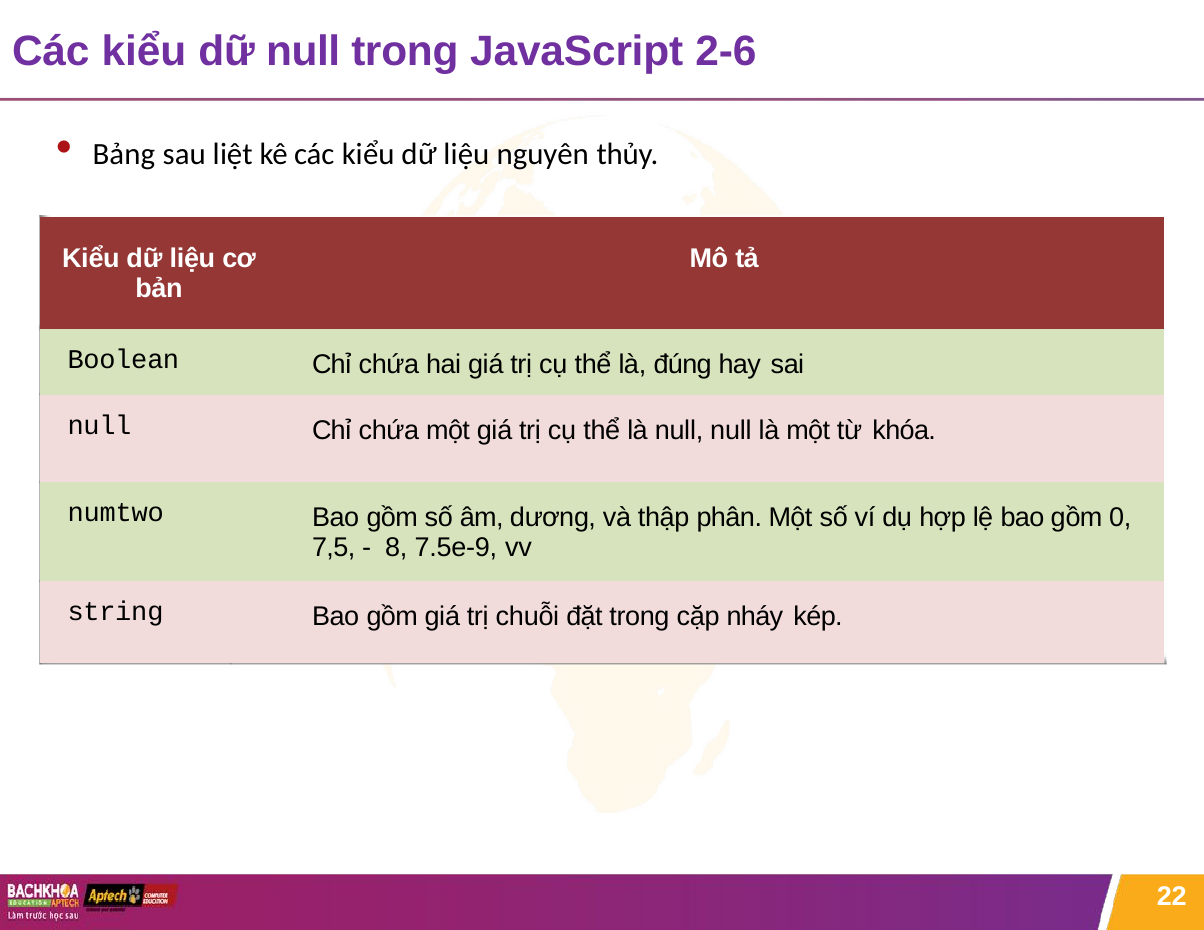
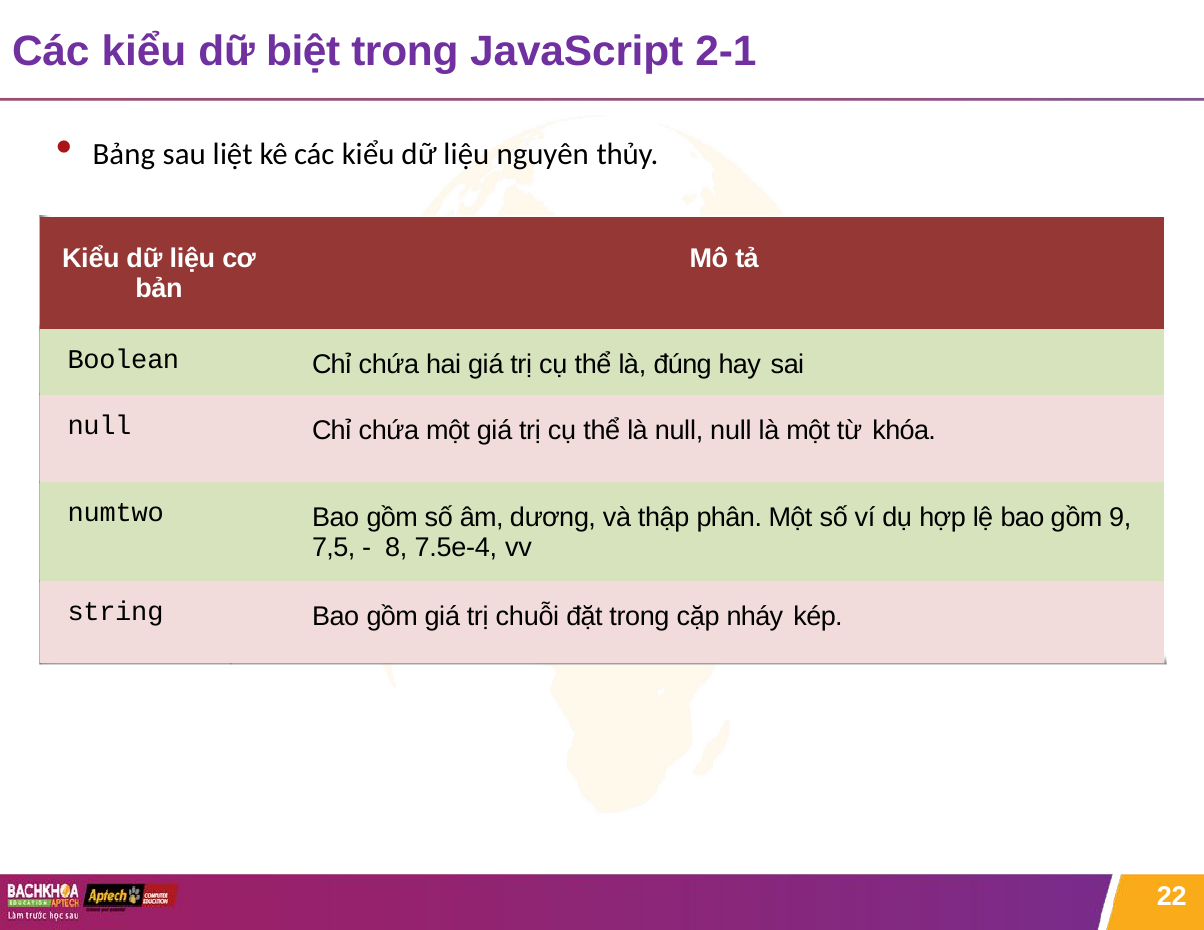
dữ null: null -> biệt
2-6: 2-6 -> 2-1
0: 0 -> 9
7.5e-9: 7.5e-9 -> 7.5e-4
